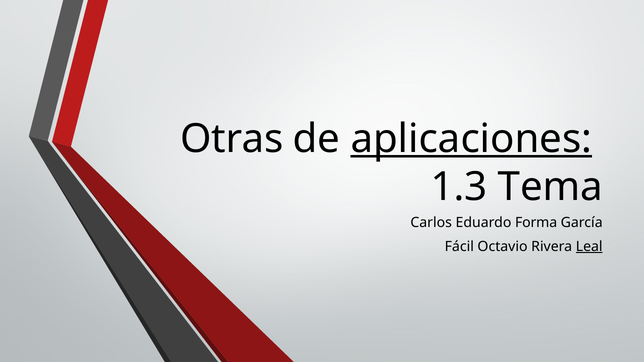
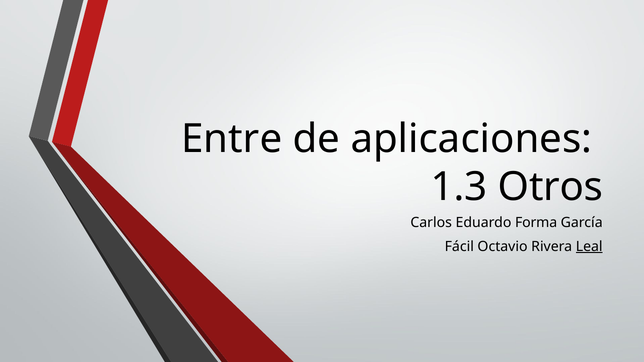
Otras: Otras -> Entre
aplicaciones underline: present -> none
Tema: Tema -> Otros
